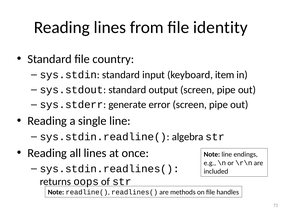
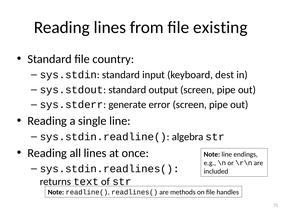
identity: identity -> existing
item: item -> dest
oops: oops -> text
